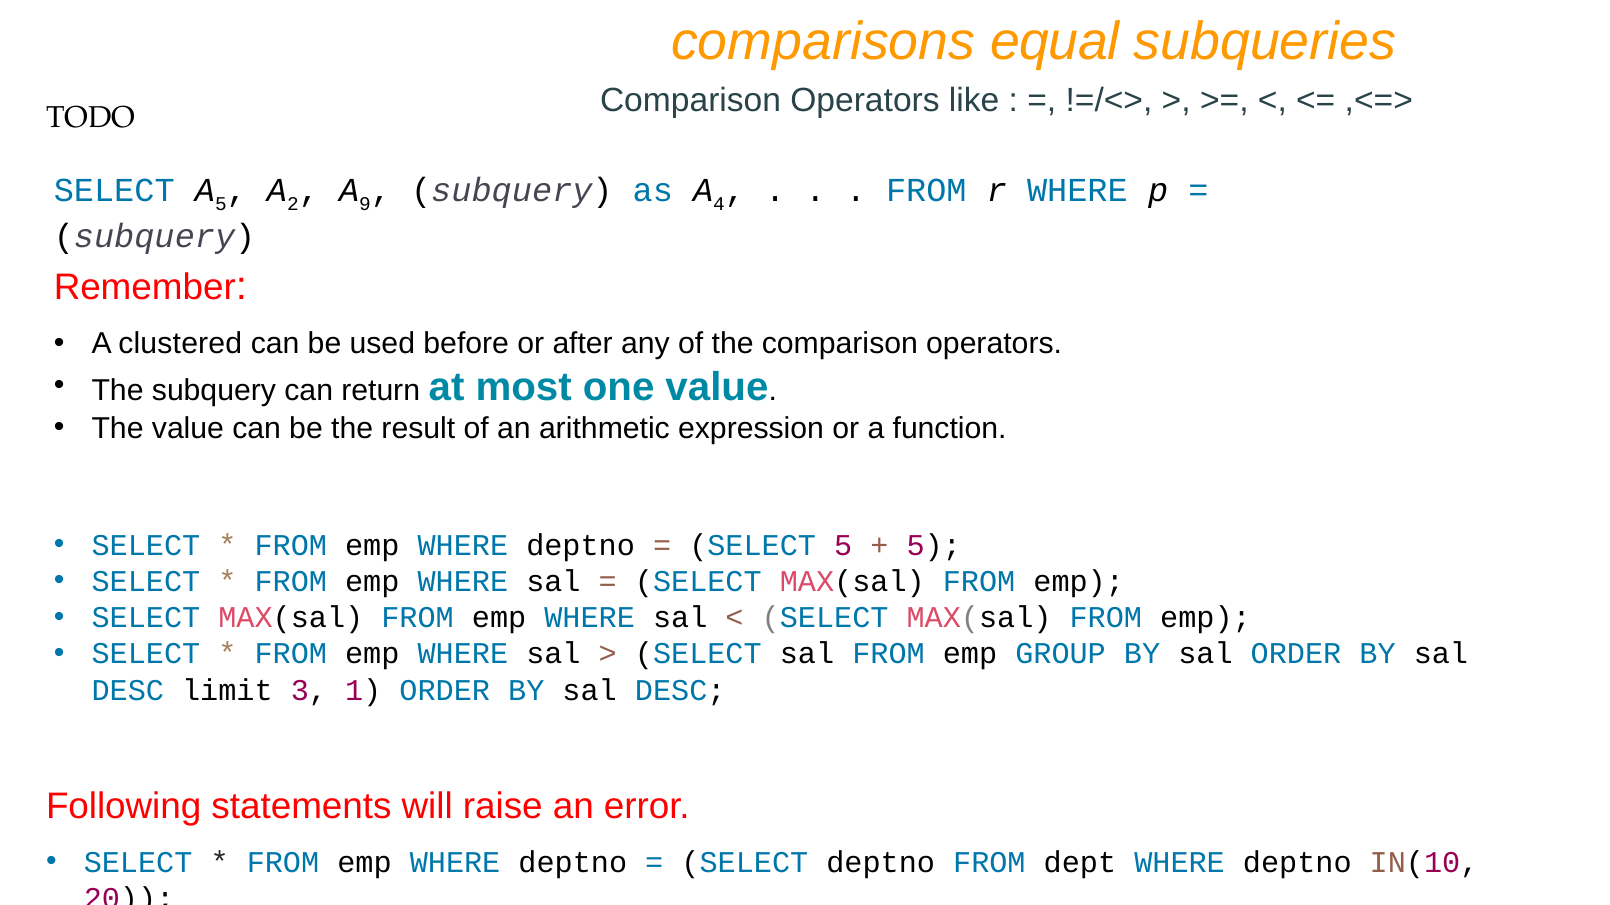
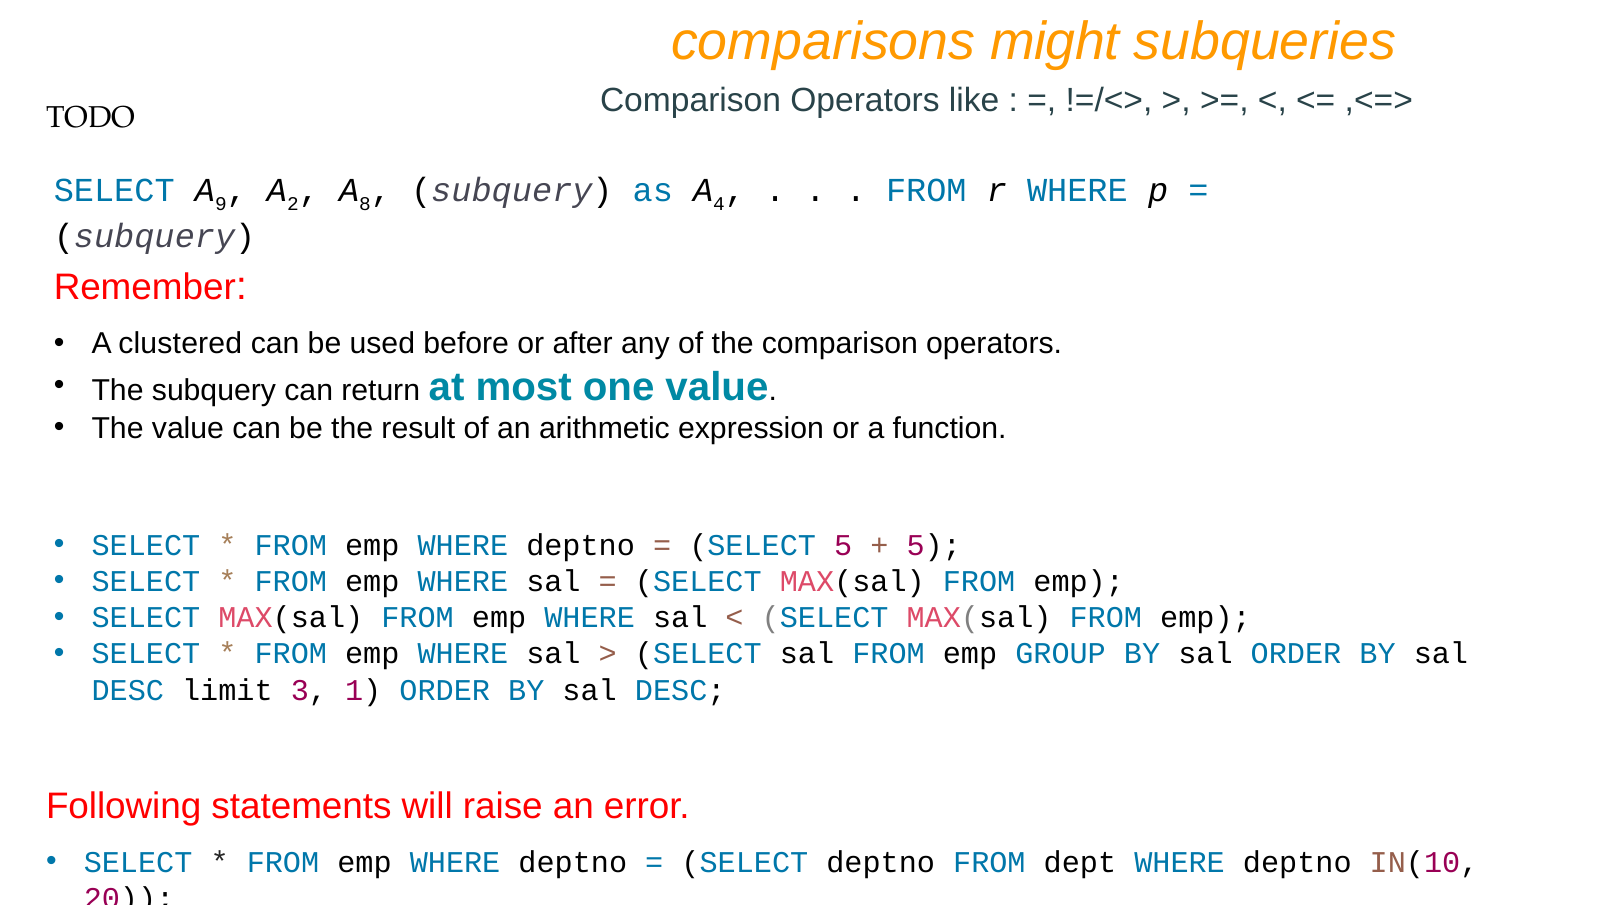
equal: equal -> might
A 5: 5 -> 9
9: 9 -> 8
